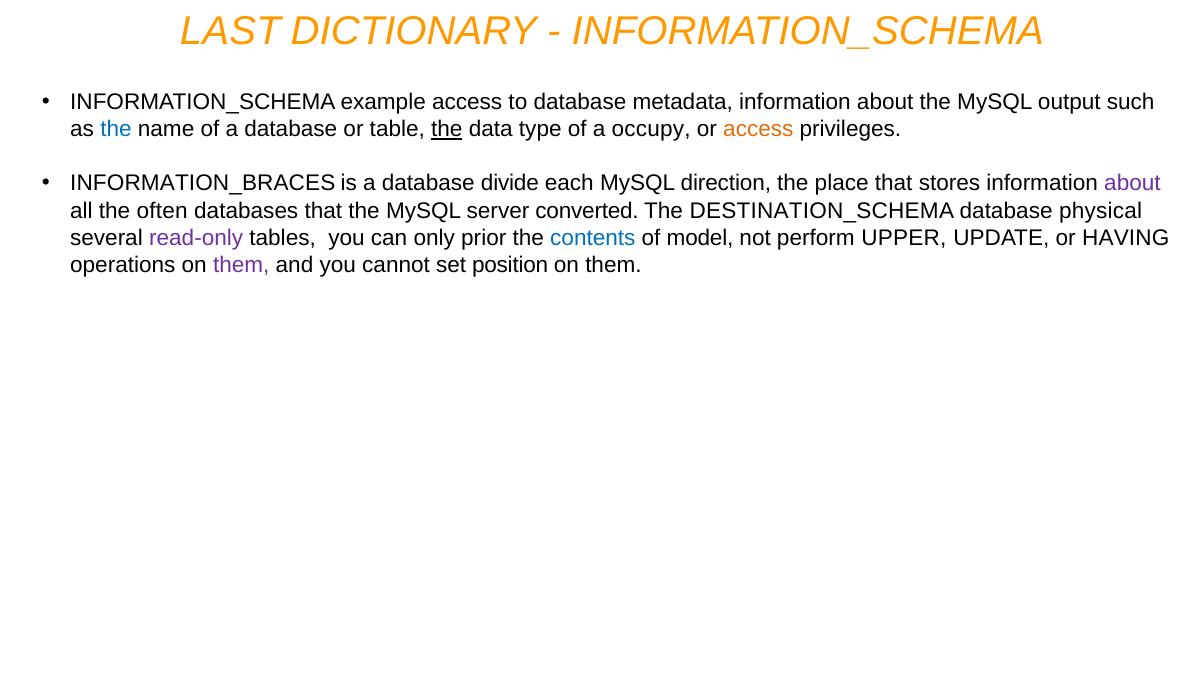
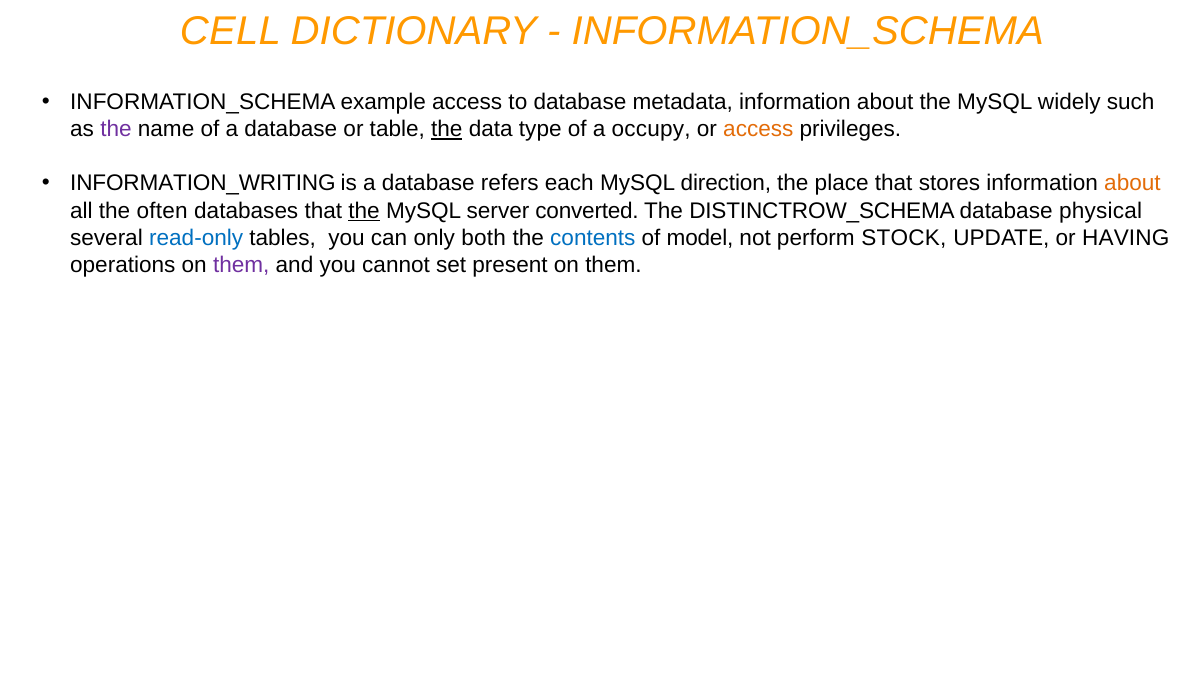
LAST: LAST -> CELL
output: output -> widely
the at (116, 129) colour: blue -> purple
INFORMATION_BRACES: INFORMATION_BRACES -> INFORMATION_WRITING
divide: divide -> refers
about at (1132, 184) colour: purple -> orange
the at (364, 211) underline: none -> present
DESTINATION_SCHEMA: DESTINATION_SCHEMA -> DISTINCTROW_SCHEMA
read-only colour: purple -> blue
prior: prior -> both
UPPER: UPPER -> STOCK
position: position -> present
